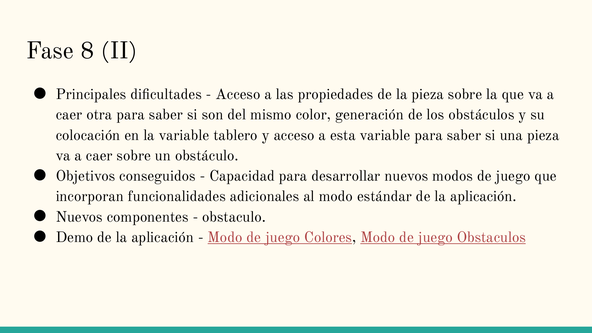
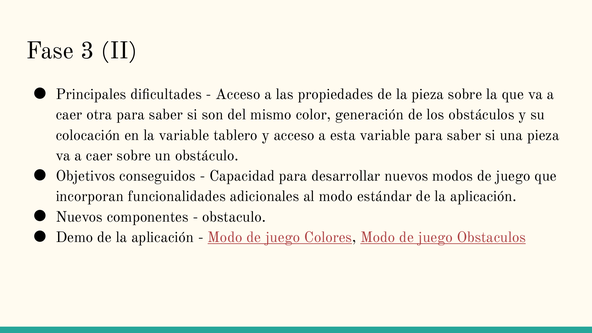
8: 8 -> 3
